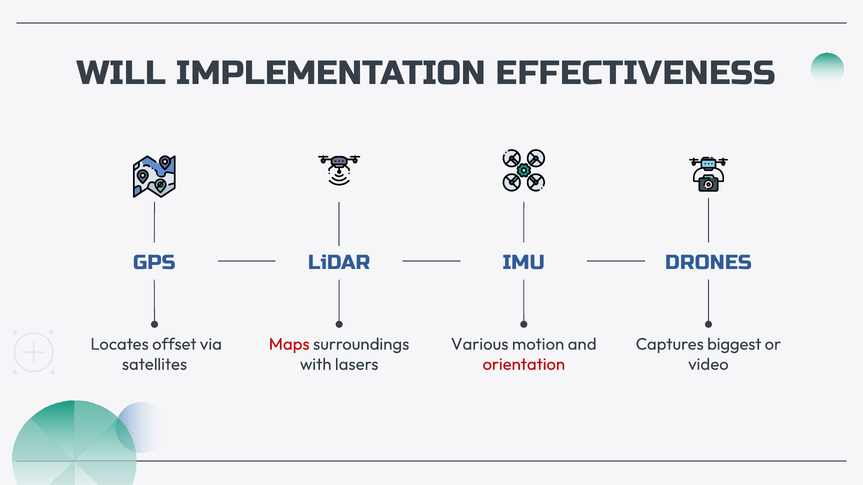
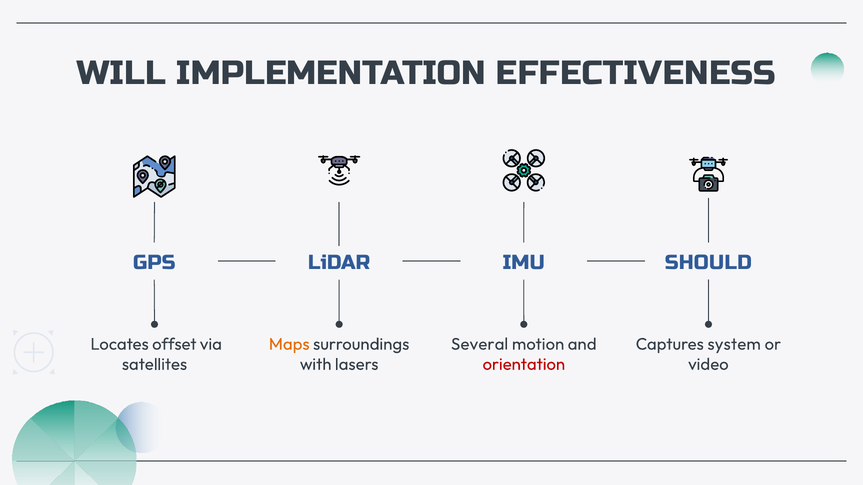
DRONES: DRONES -> SHOULD
Maps colour: red -> orange
Various: Various -> Several
biggest: biggest -> system
